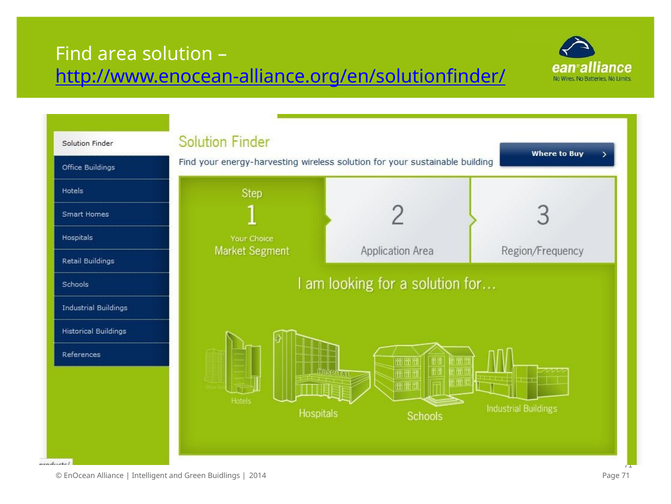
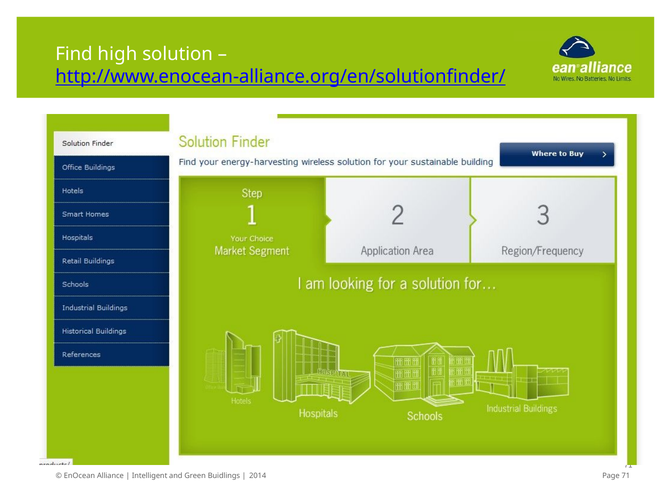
area: area -> high
